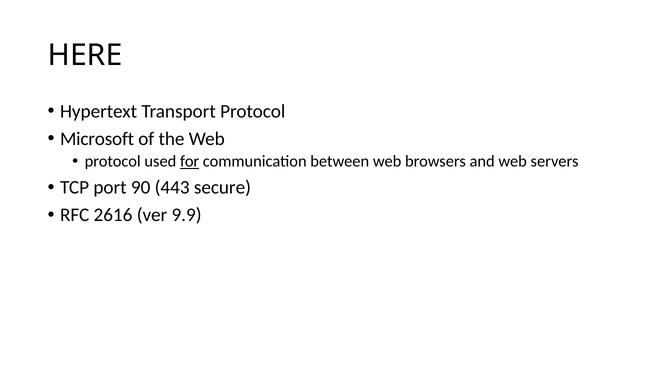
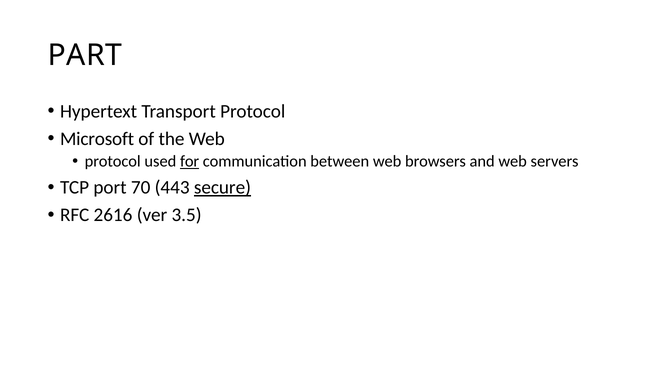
HERE: HERE -> PART
90: 90 -> 70
secure underline: none -> present
9.9: 9.9 -> 3.5
